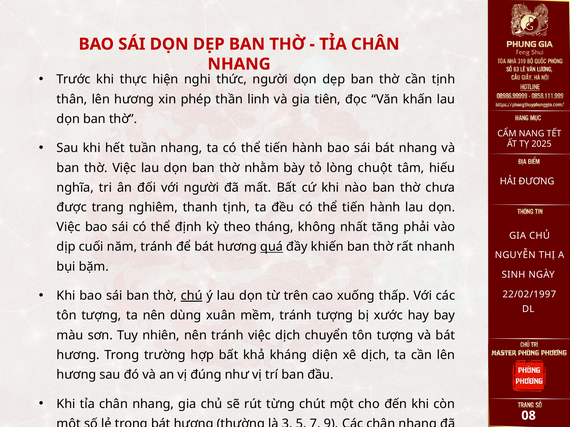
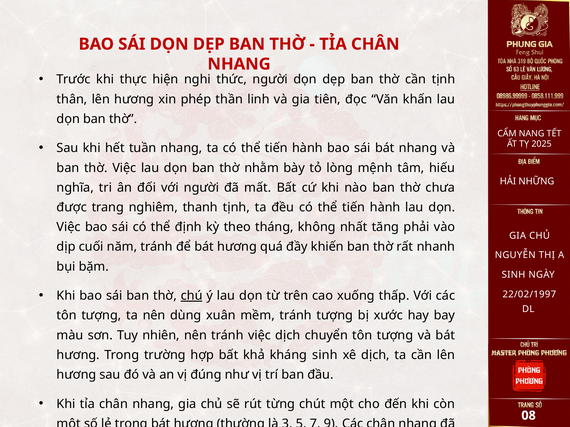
chuột: chuột -> mệnh
ĐƯƠNG: ĐƯƠNG -> NHỮNG
quá underline: present -> none
kháng diện: diện -> sinh
